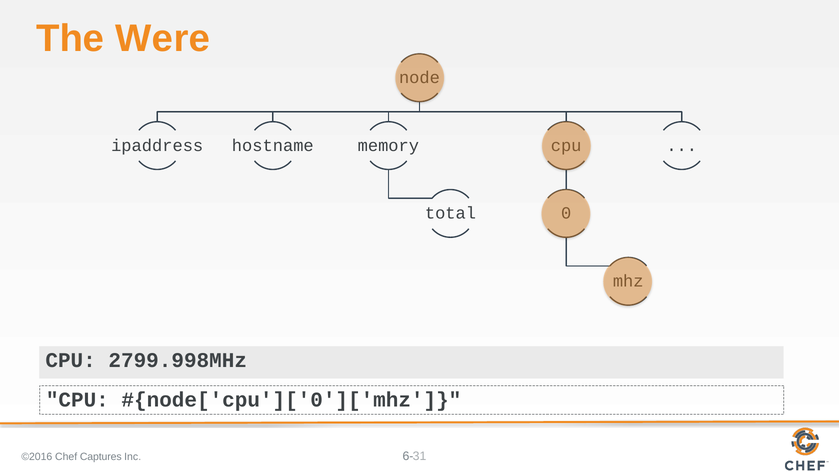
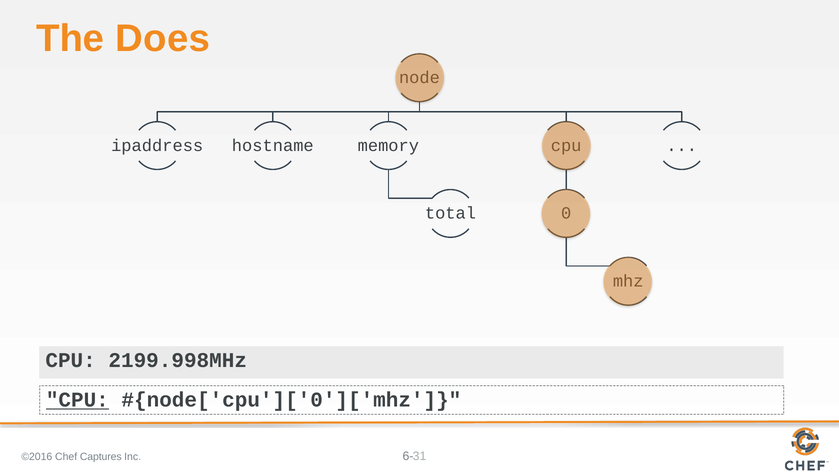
Were: Were -> Does
2799.998MHz: 2799.998MHz -> 2199.998MHz
CPU at (77, 400) underline: none -> present
